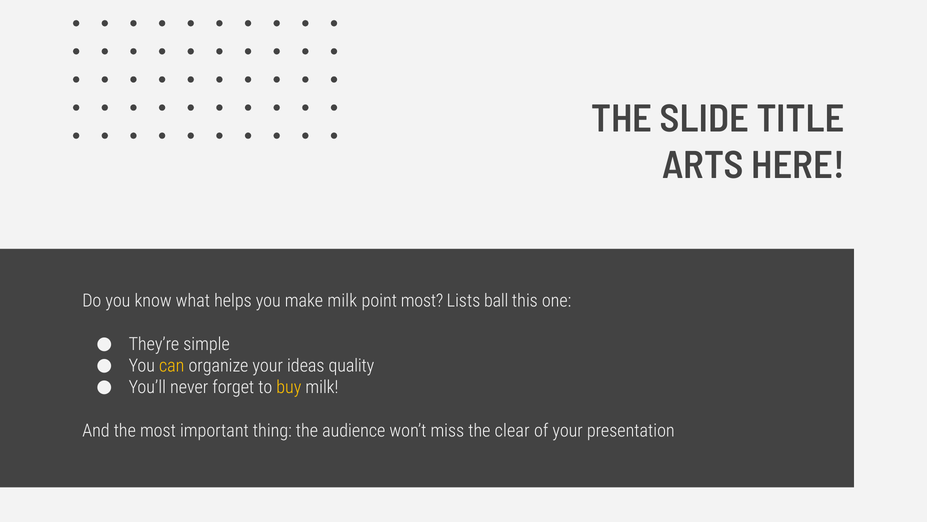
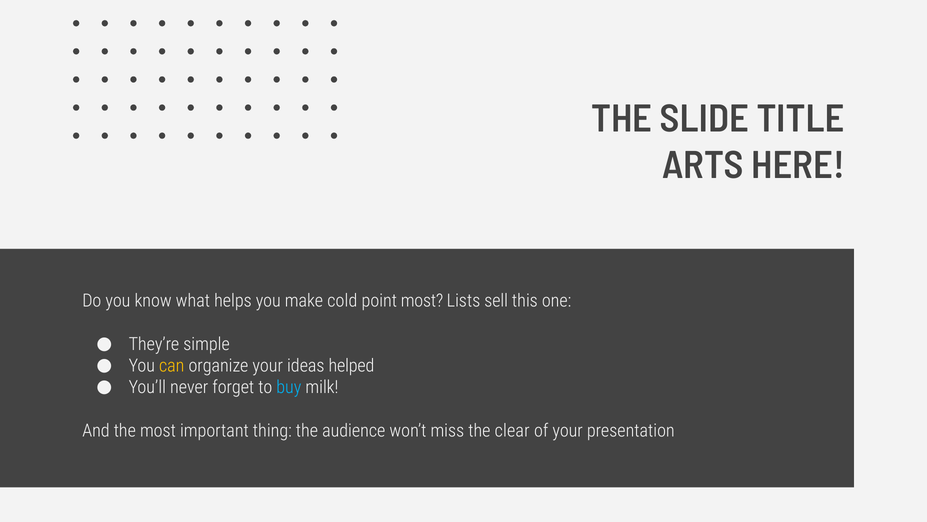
make milk: milk -> cold
ball: ball -> sell
quality: quality -> helped
buy colour: yellow -> light blue
